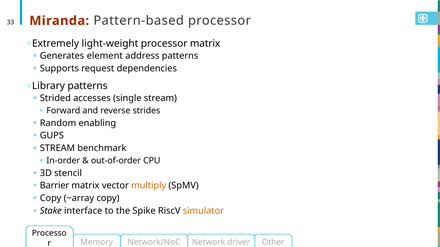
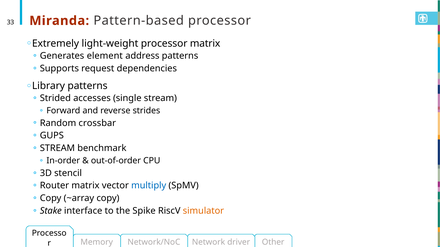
enabling: enabling -> crossbar
Barrier: Barrier -> Router
multiply colour: orange -> blue
